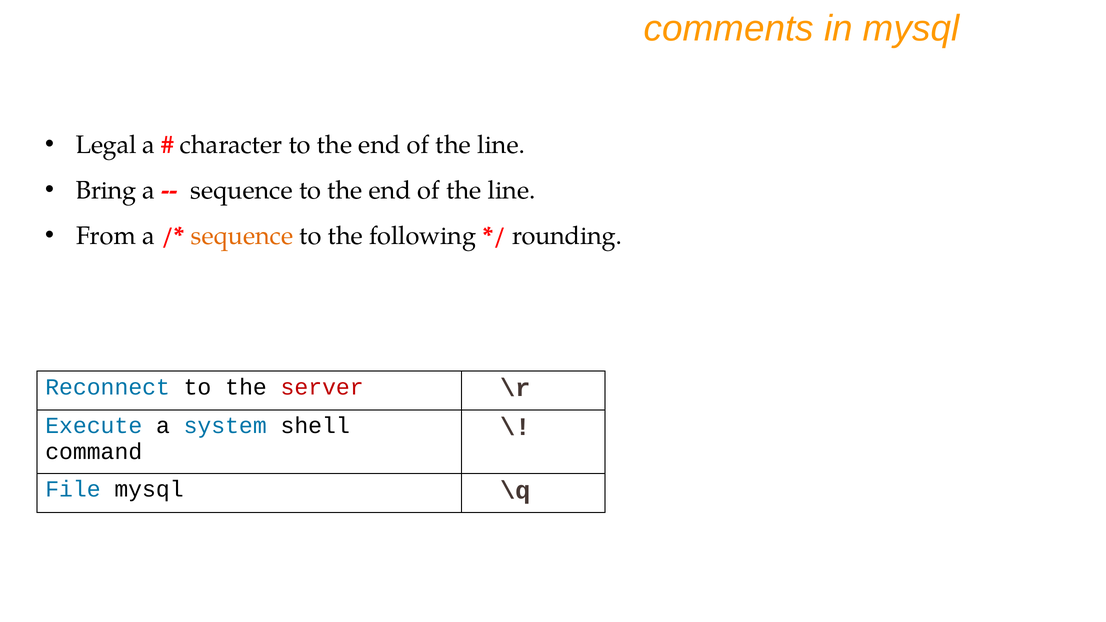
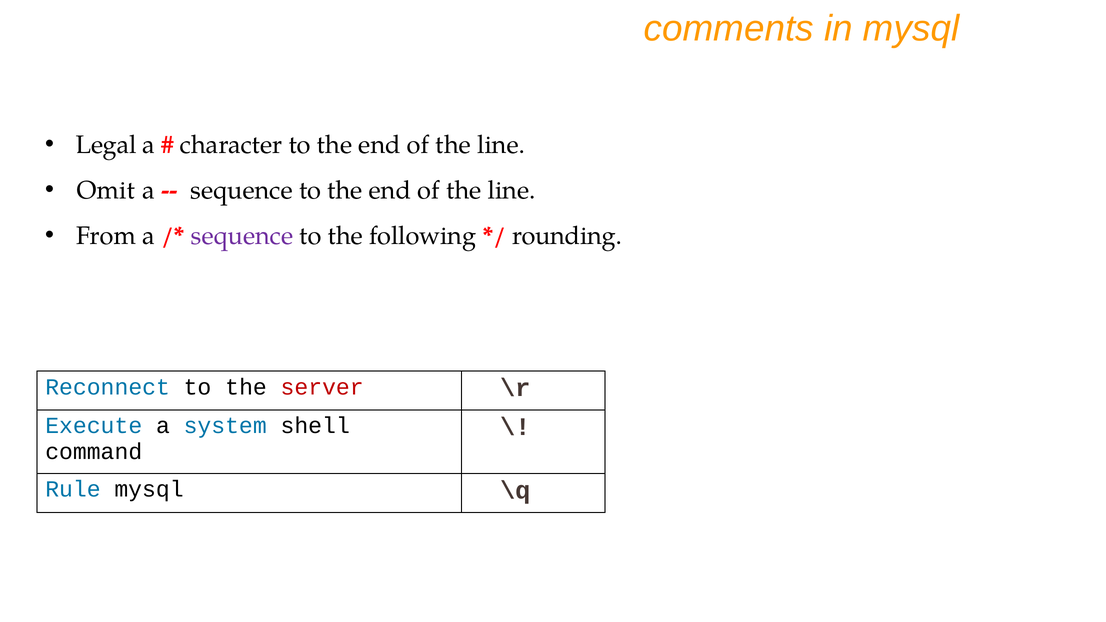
Bring: Bring -> Omit
sequence at (242, 236) colour: orange -> purple
File: File -> Rule
